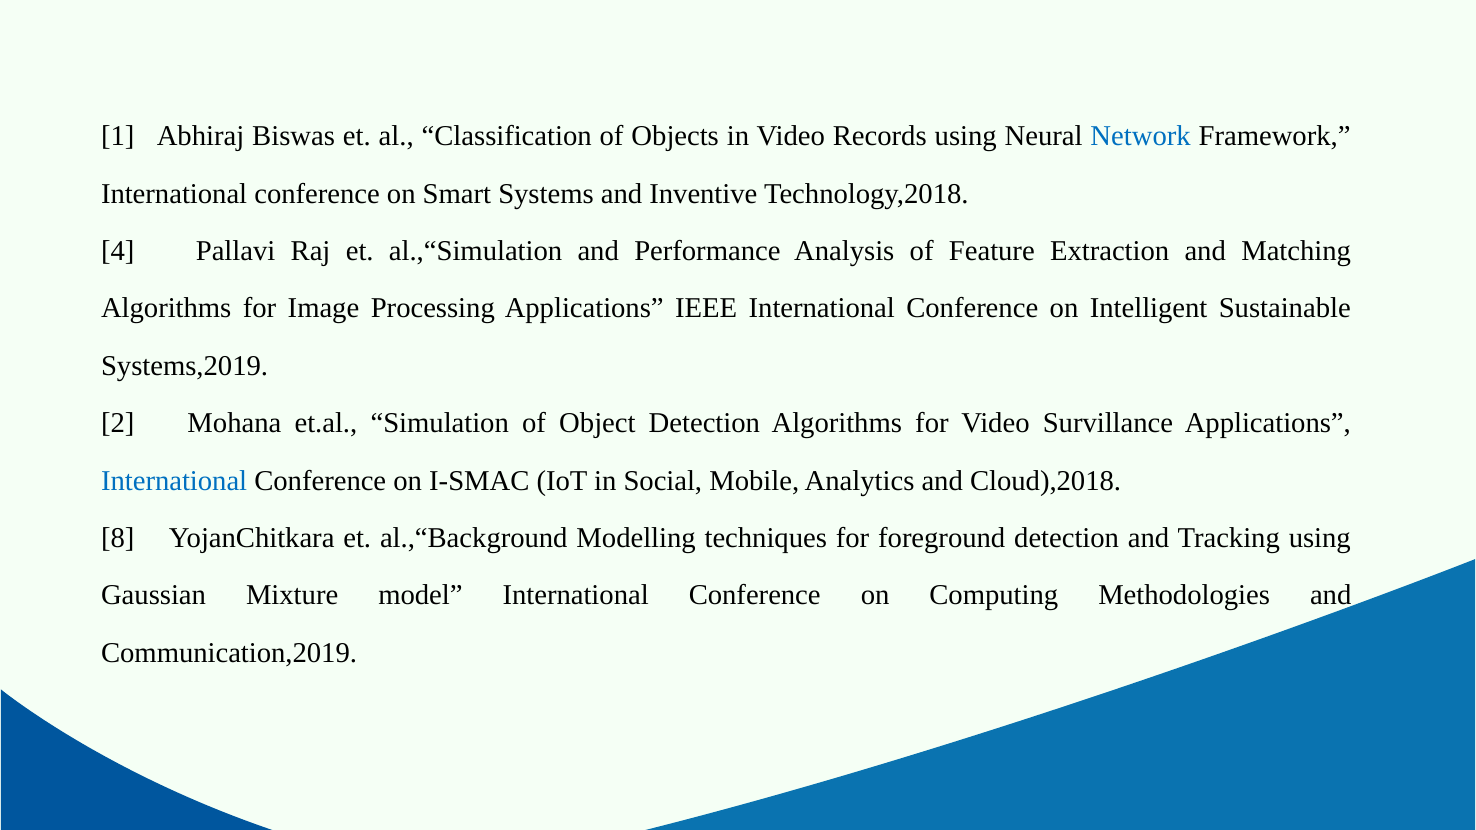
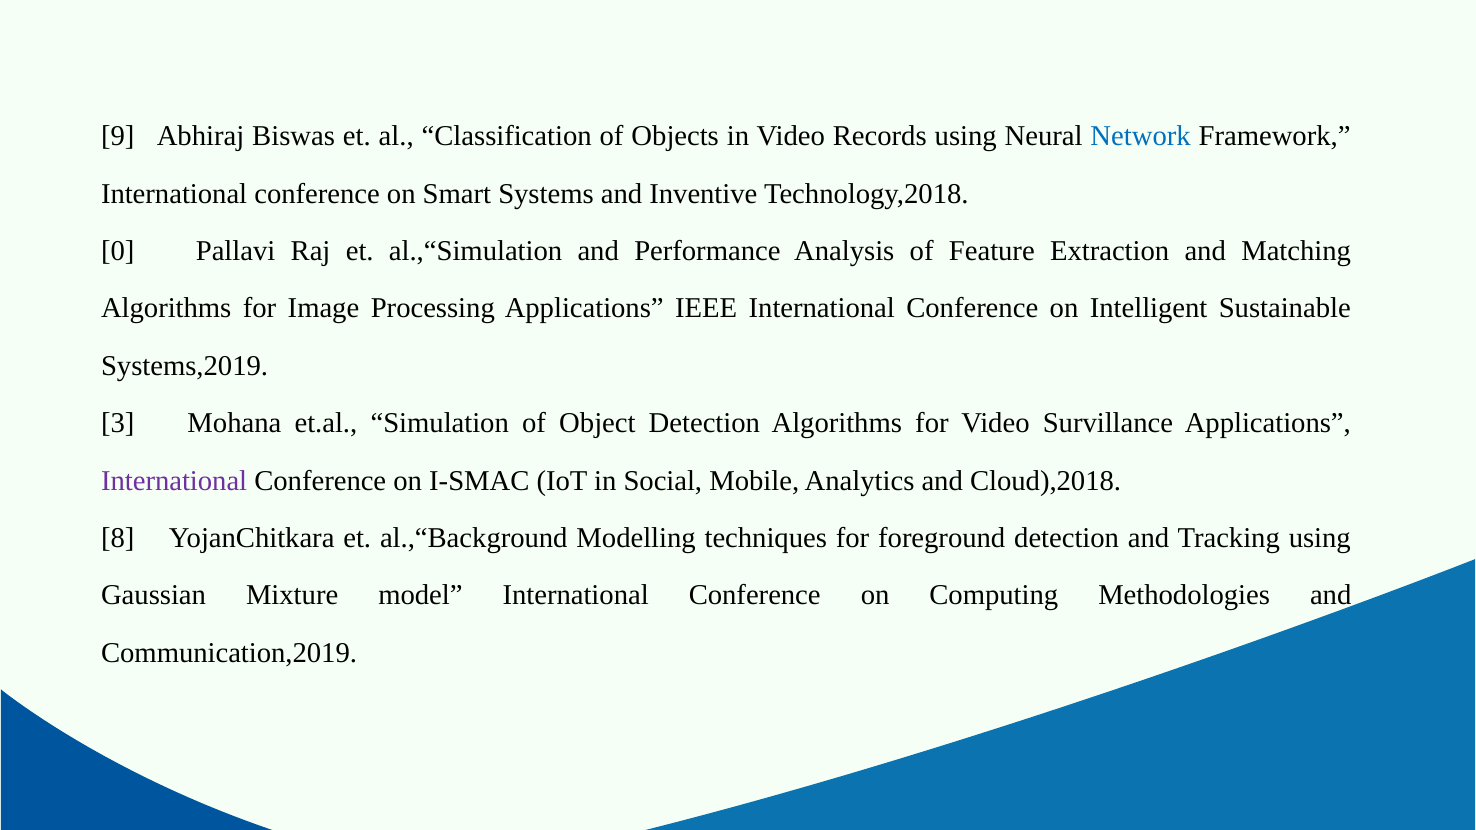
1: 1 -> 9
4: 4 -> 0
2: 2 -> 3
International at (174, 481) colour: blue -> purple
